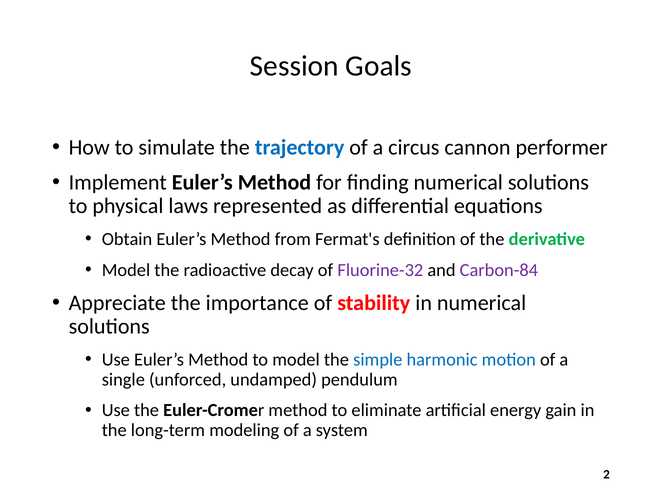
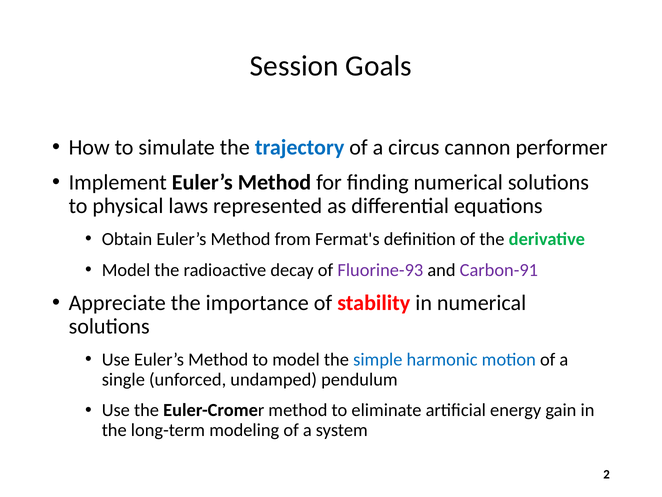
Fluorine-32: Fluorine-32 -> Fluorine-93
Carbon-84: Carbon-84 -> Carbon-91
